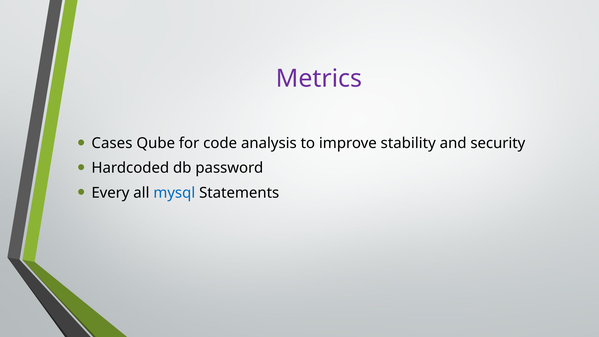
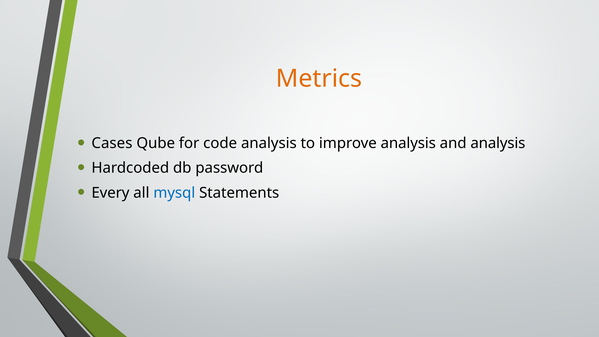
Metrics colour: purple -> orange
improve stability: stability -> analysis
and security: security -> analysis
